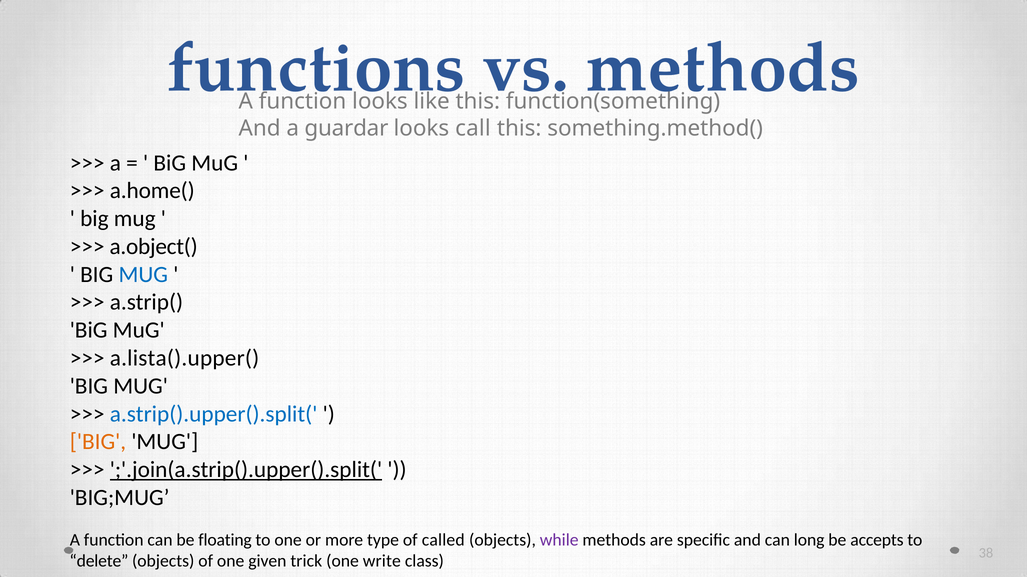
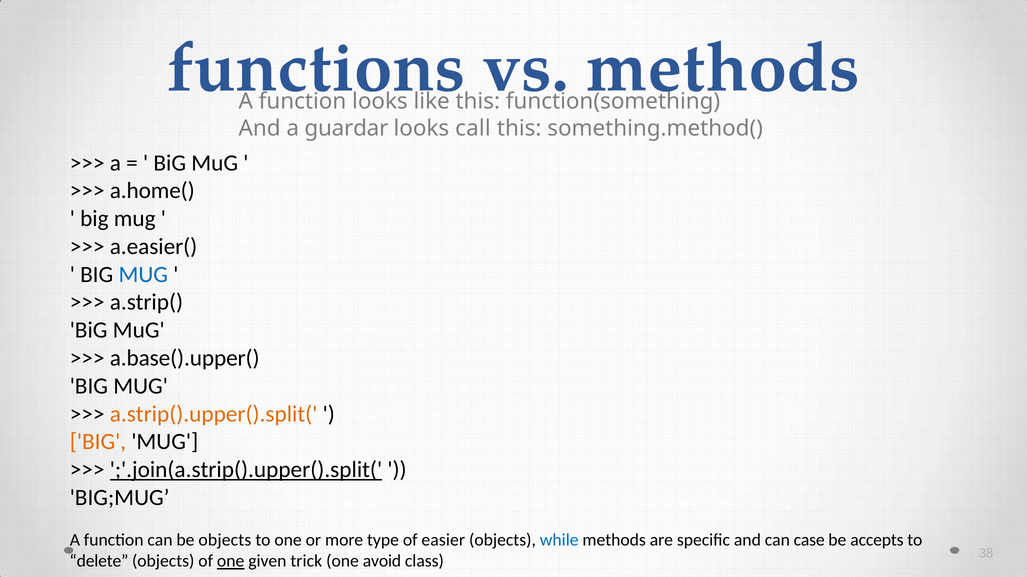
a.object(: a.object( -> a.easier(
a.lista().upper(: a.lista().upper( -> a.base().upper(
a.strip().upper().split( colour: blue -> orange
be floating: floating -> objects
called: called -> easier
while colour: purple -> blue
long: long -> case
one at (231, 562) underline: none -> present
write: write -> avoid
